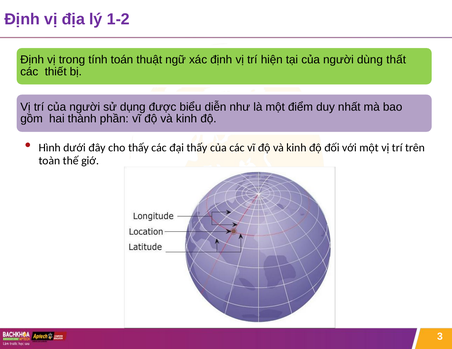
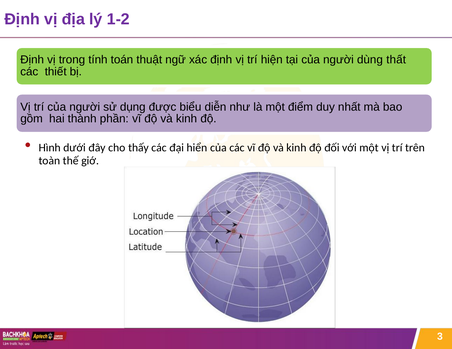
đại thấy: thấy -> hiển
